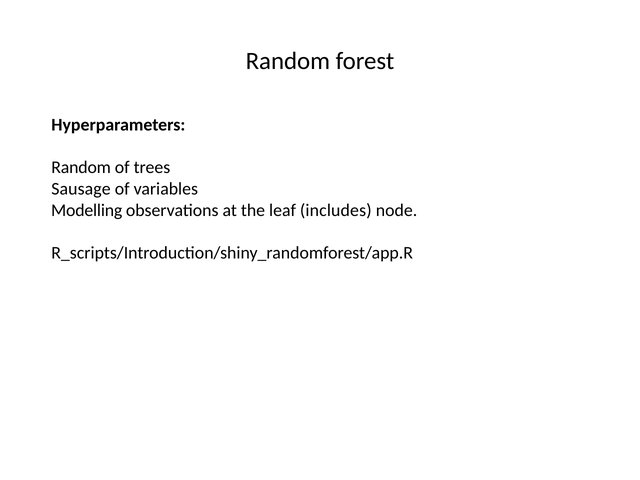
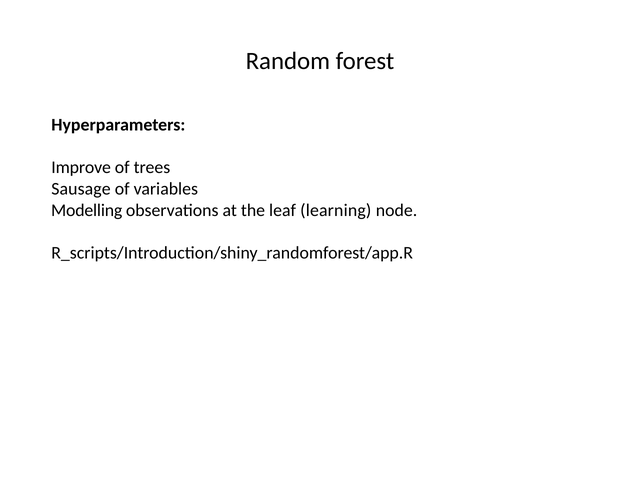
Random at (81, 167): Random -> Improve
includes: includes -> learning
